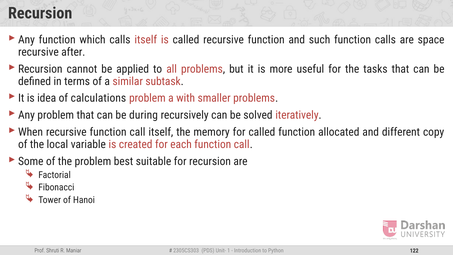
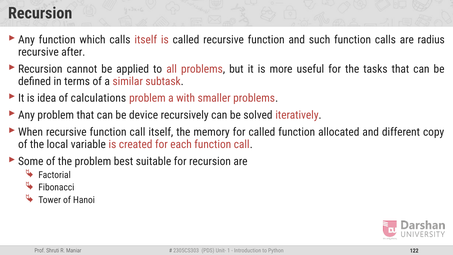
space: space -> radius
during: during -> device
